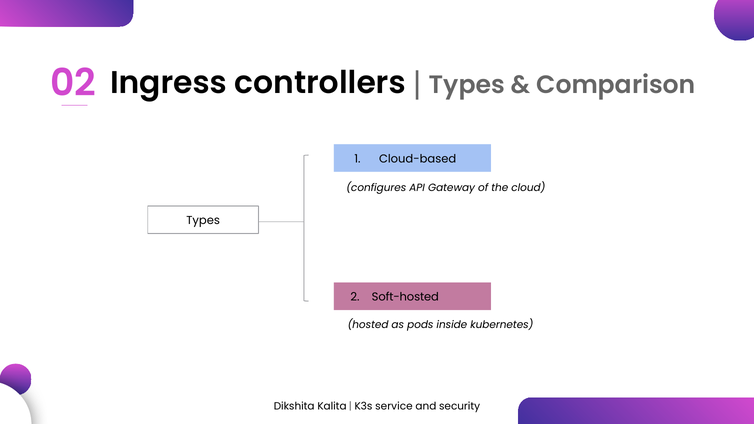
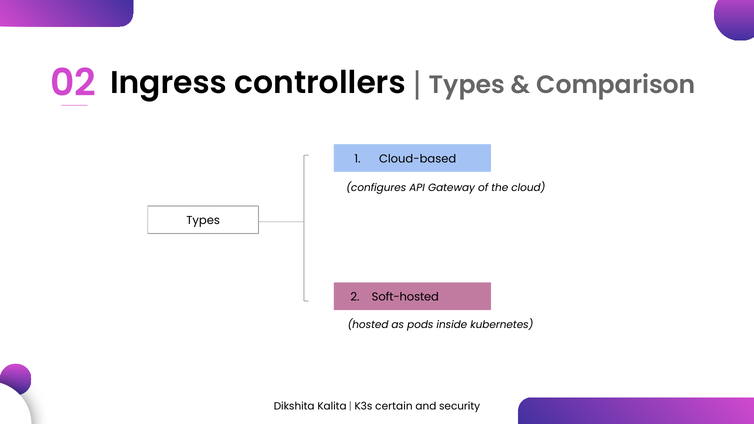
service: service -> certain
